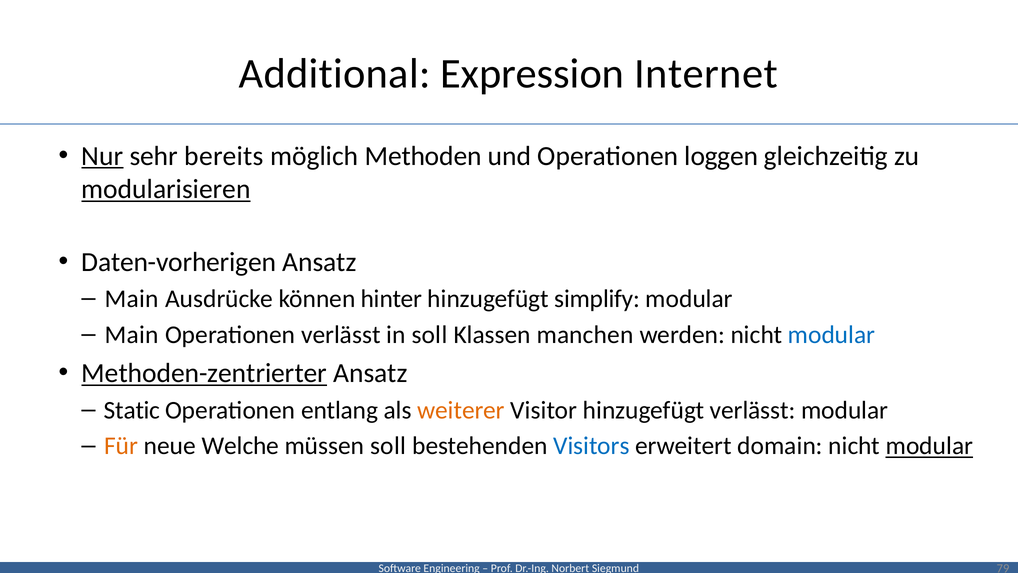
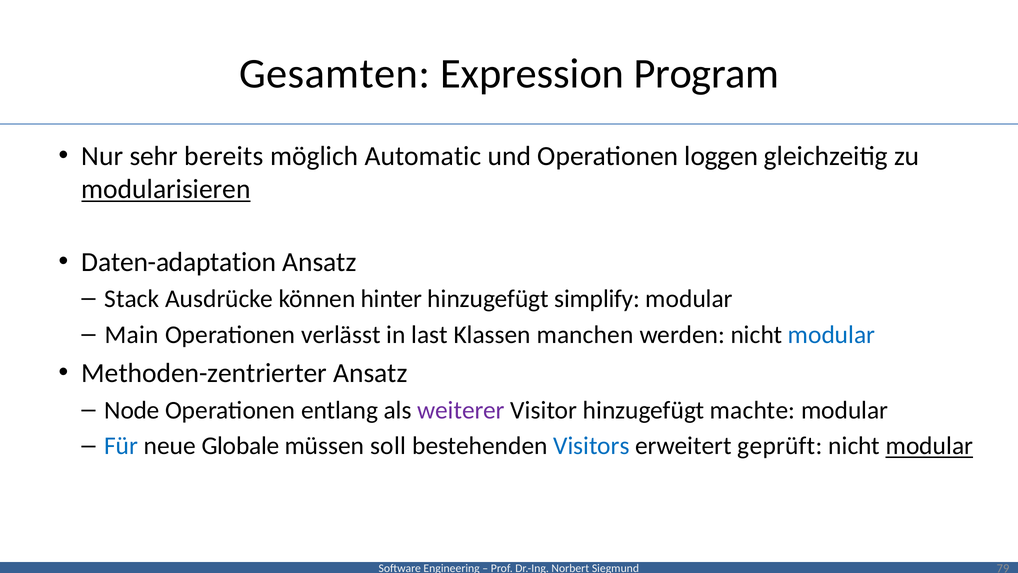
Additional: Additional -> Gesamten
Internet: Internet -> Program
Nur underline: present -> none
Methoden: Methoden -> Automatic
Daten-vorherigen: Daten-vorherigen -> Daten-adaptation
Main at (132, 299): Main -> Stack
in soll: soll -> last
Methoden-zentrierter underline: present -> none
Static: Static -> Node
weiterer colour: orange -> purple
hinzugefügt verlässt: verlässt -> machte
Für colour: orange -> blue
Welche: Welche -> Globale
domain: domain -> geprüft
